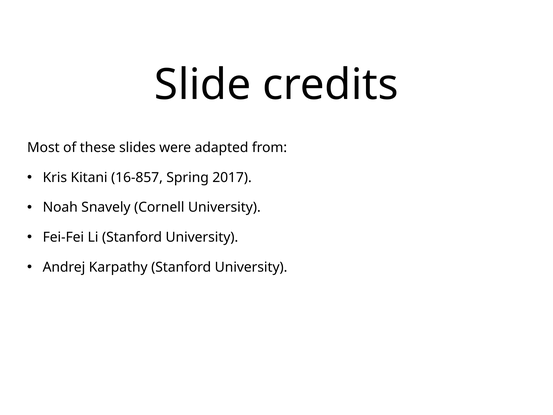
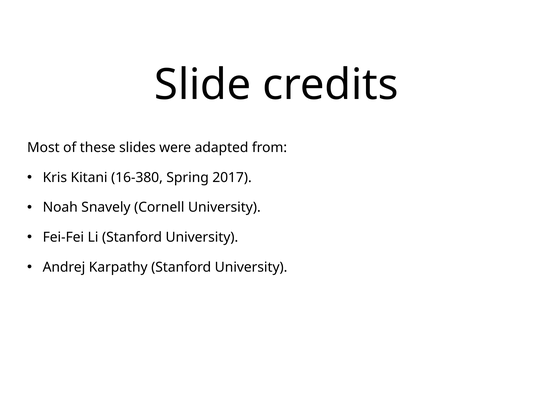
16-857: 16-857 -> 16-380
